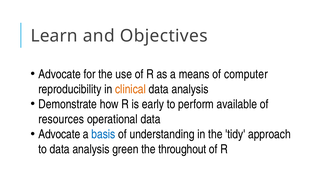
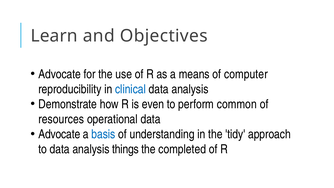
clinical colour: orange -> blue
early: early -> even
available: available -> common
green: green -> things
throughout: throughout -> completed
